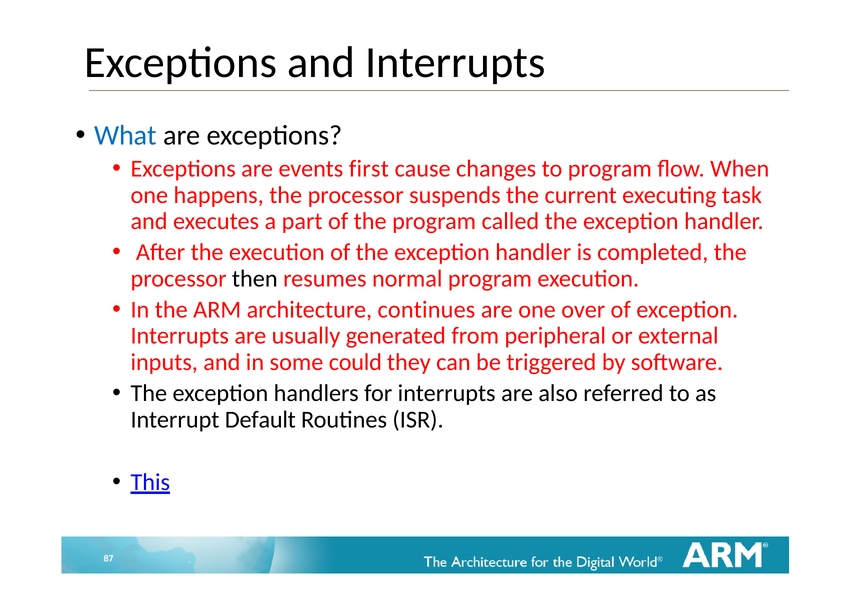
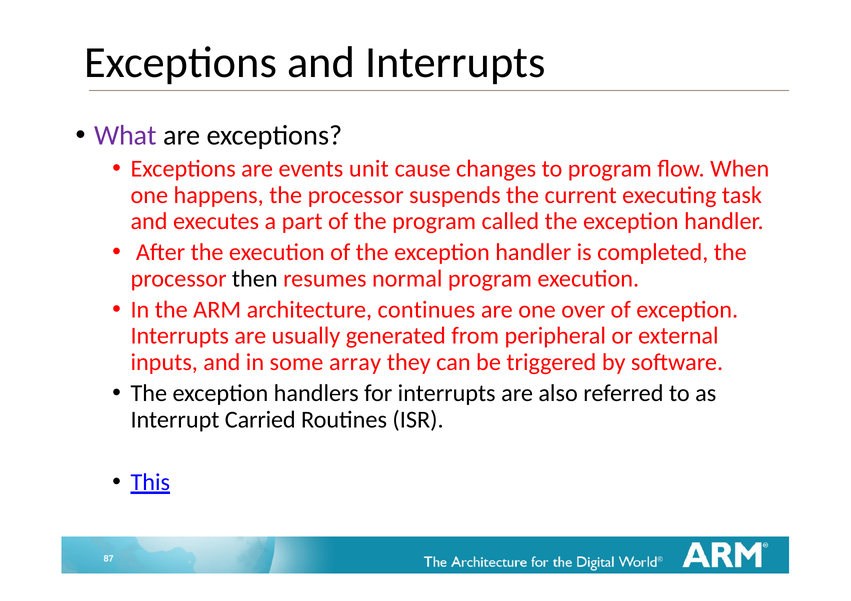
What colour: blue -> purple
first: first -> unit
could: could -> array
Default: Default -> Carried
